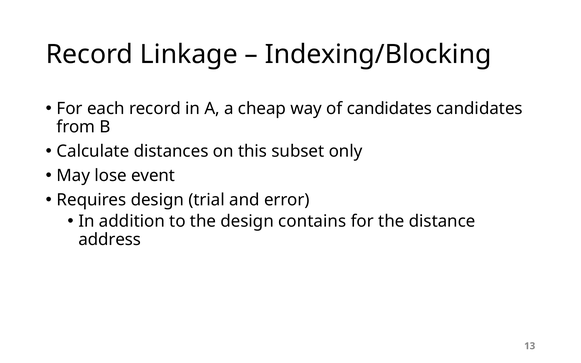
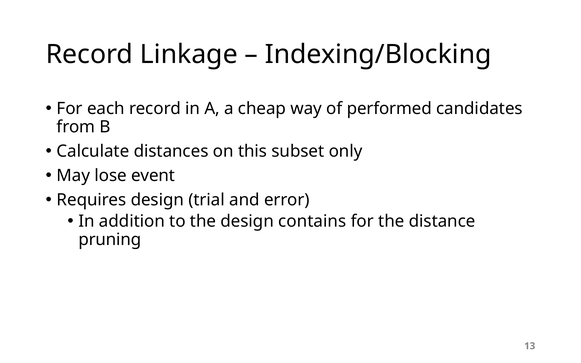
of candidates: candidates -> performed
address: address -> pruning
